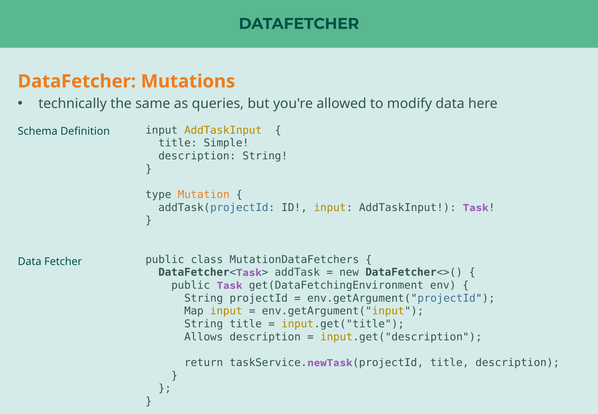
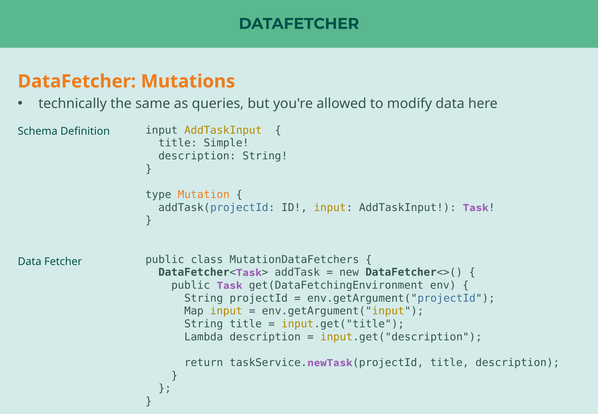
Allows: Allows -> Lambda
